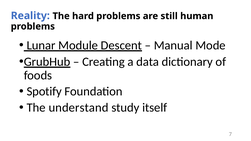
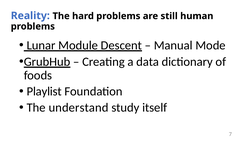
Spotify: Spotify -> Playlist
